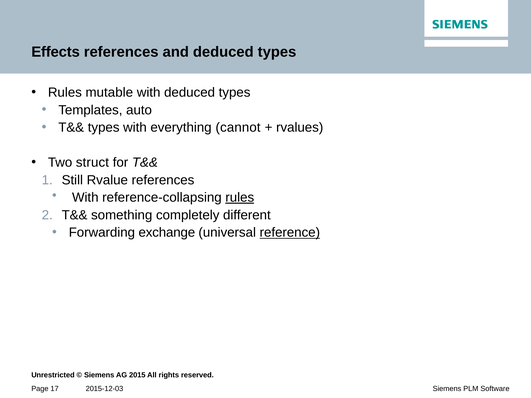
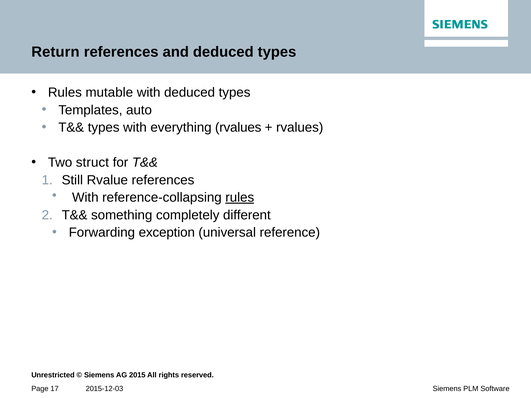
Effects: Effects -> Return
everything cannot: cannot -> rvalues
exchange: exchange -> exception
reference underline: present -> none
